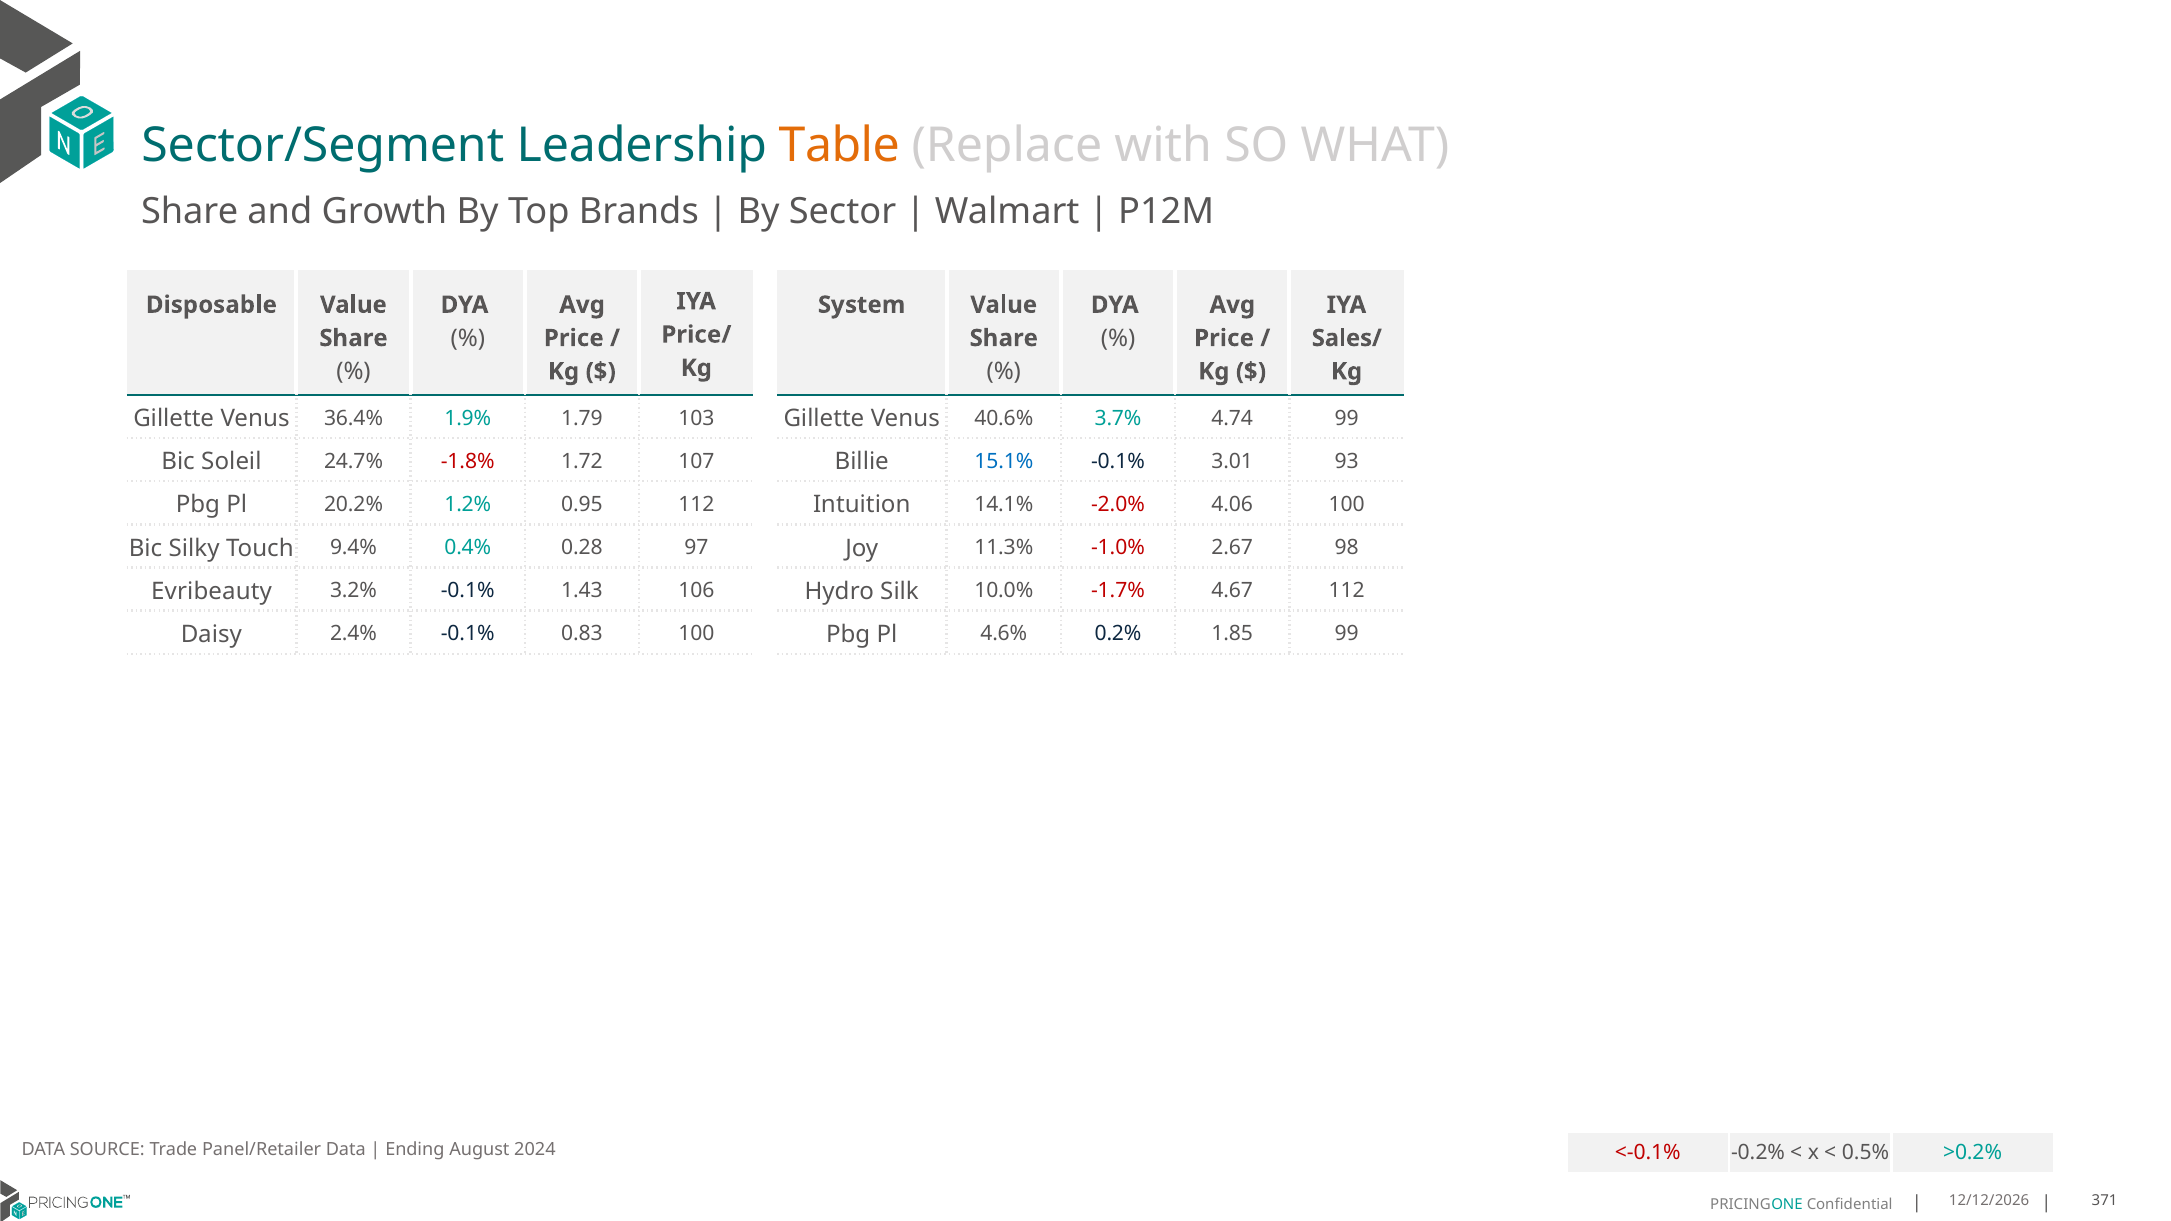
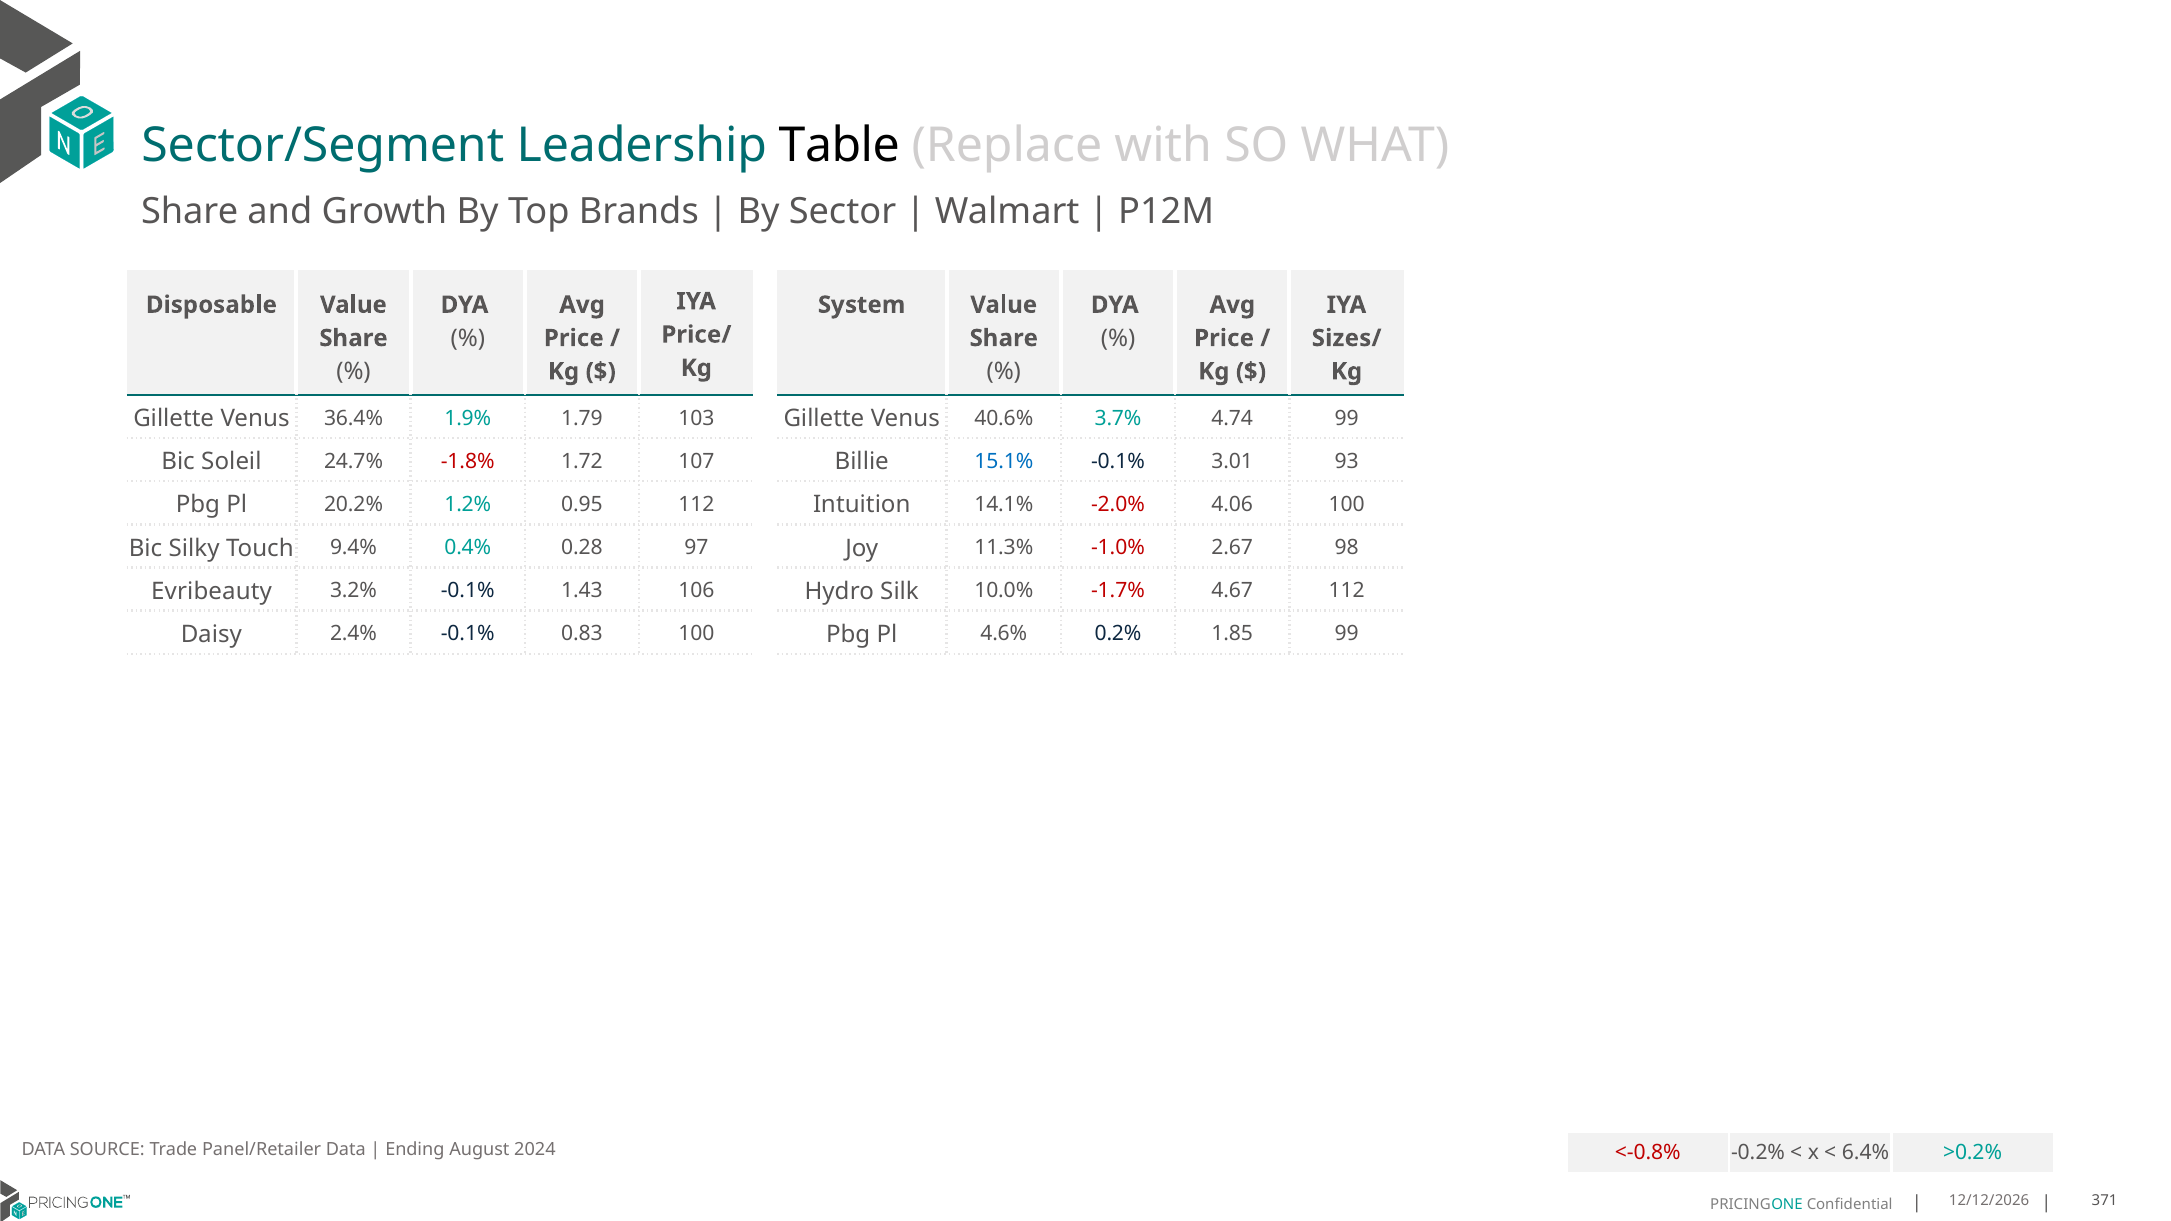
Table colour: orange -> black
Sales/: Sales/ -> Sizes/
<-0.1%: <-0.1% -> <-0.8%
0.5%: 0.5% -> 6.4%
